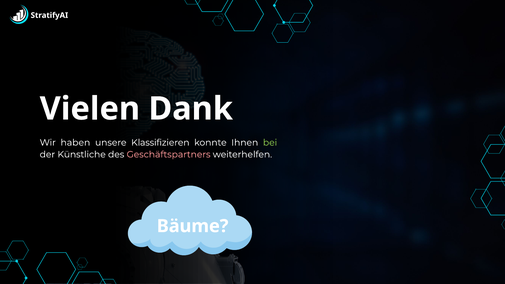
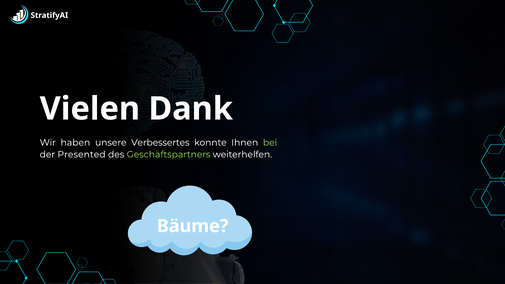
Klassifizieren: Klassifizieren -> Verbessertes
Künstliche: Künstliche -> Presented
Geschäftspartners colour: pink -> light green
